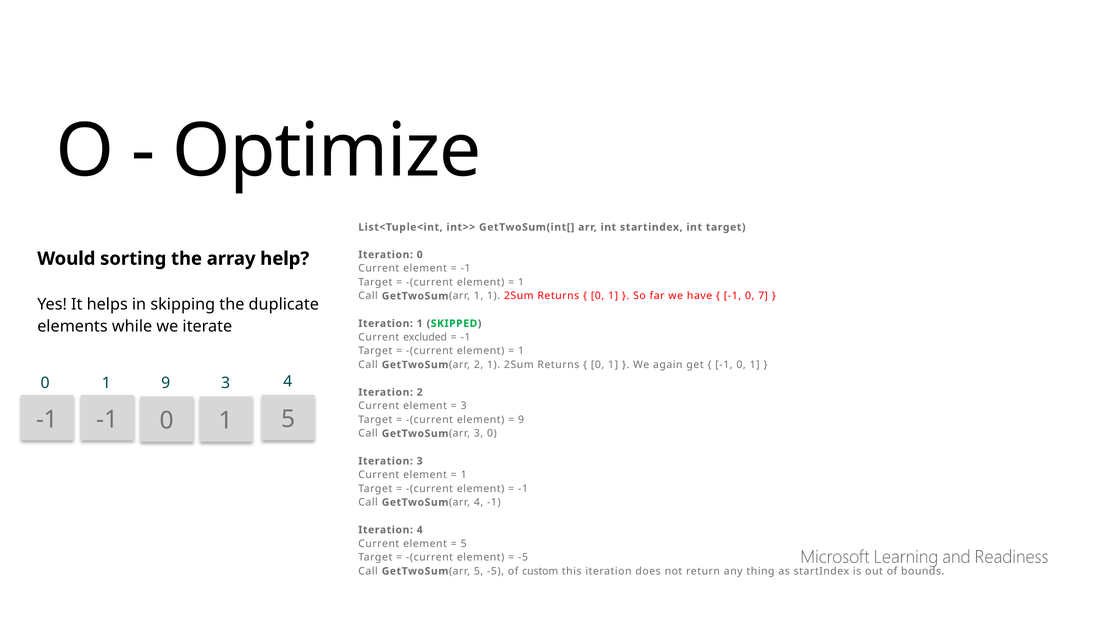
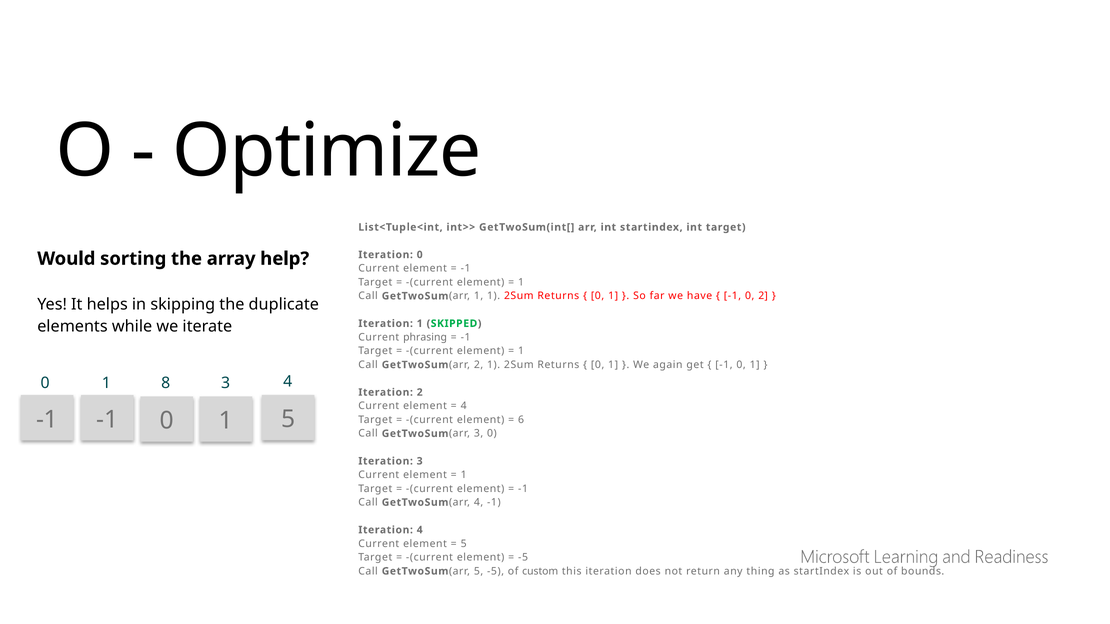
0 7: 7 -> 2
excluded: excluded -> phrasing
1 9: 9 -> 8
3 at (464, 406): 3 -> 4
9 at (521, 420): 9 -> 6
